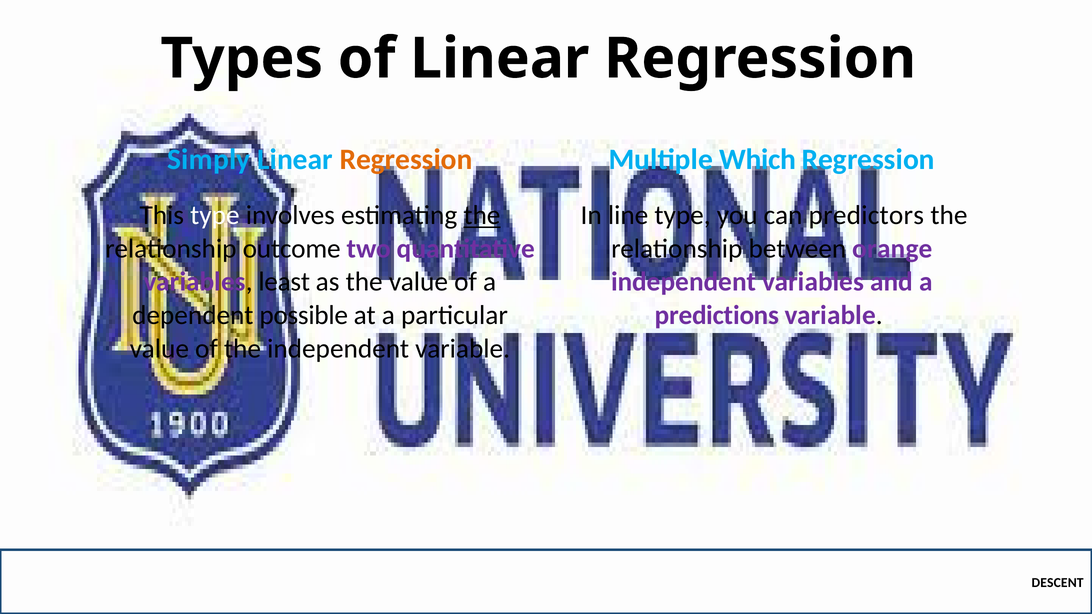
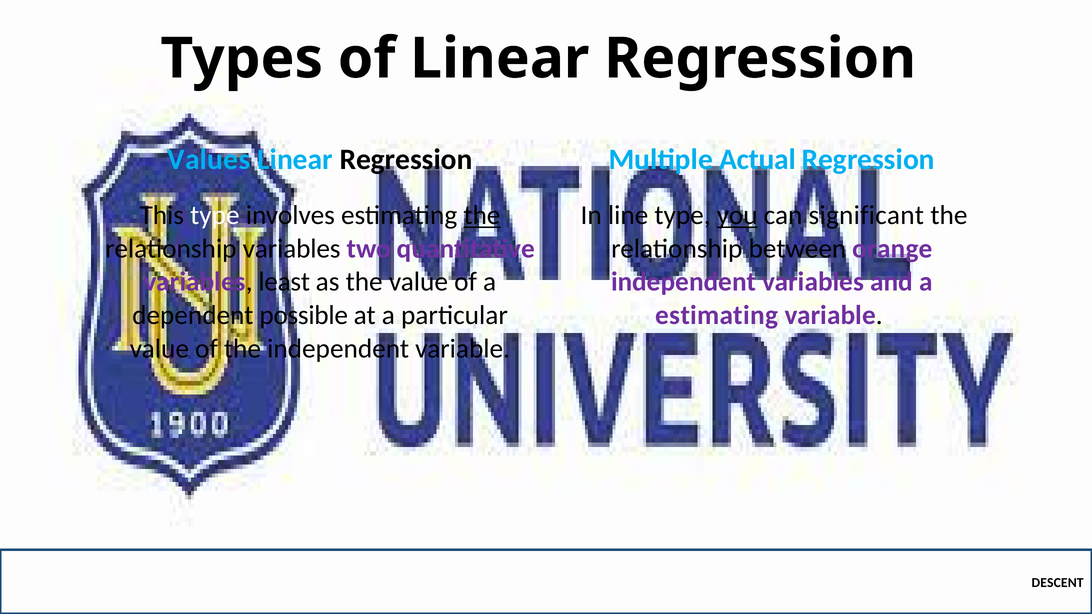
Simply: Simply -> Values
Regression at (406, 159) colour: orange -> black
Which: Which -> Actual
you underline: none -> present
predictors: predictors -> significant
relationship outcome: outcome -> variables
predictions at (717, 315): predictions -> estimating
